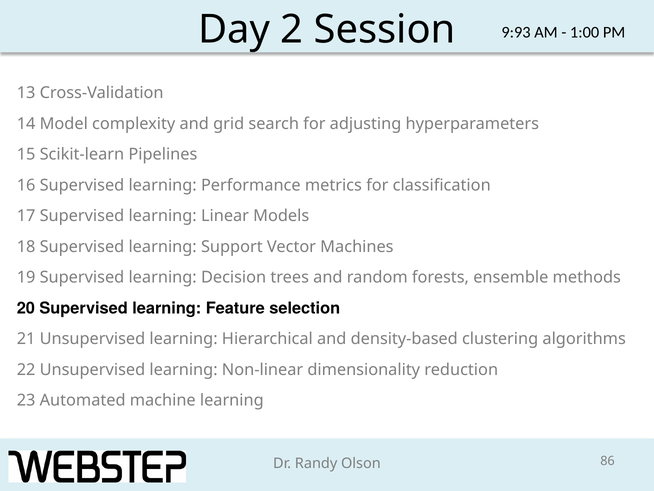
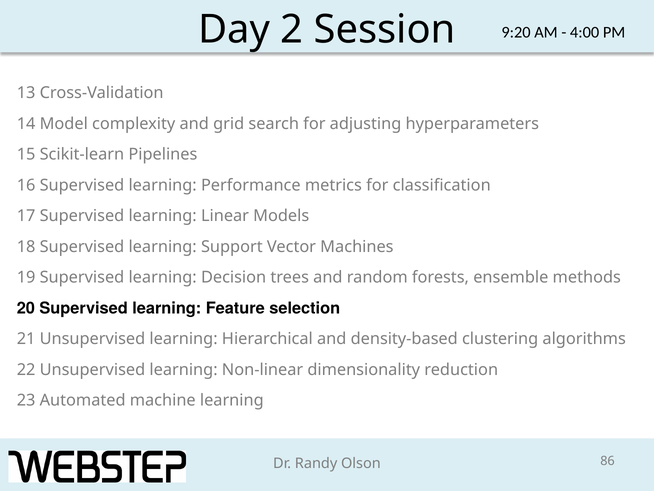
9:93: 9:93 -> 9:20
1:00: 1:00 -> 4:00
